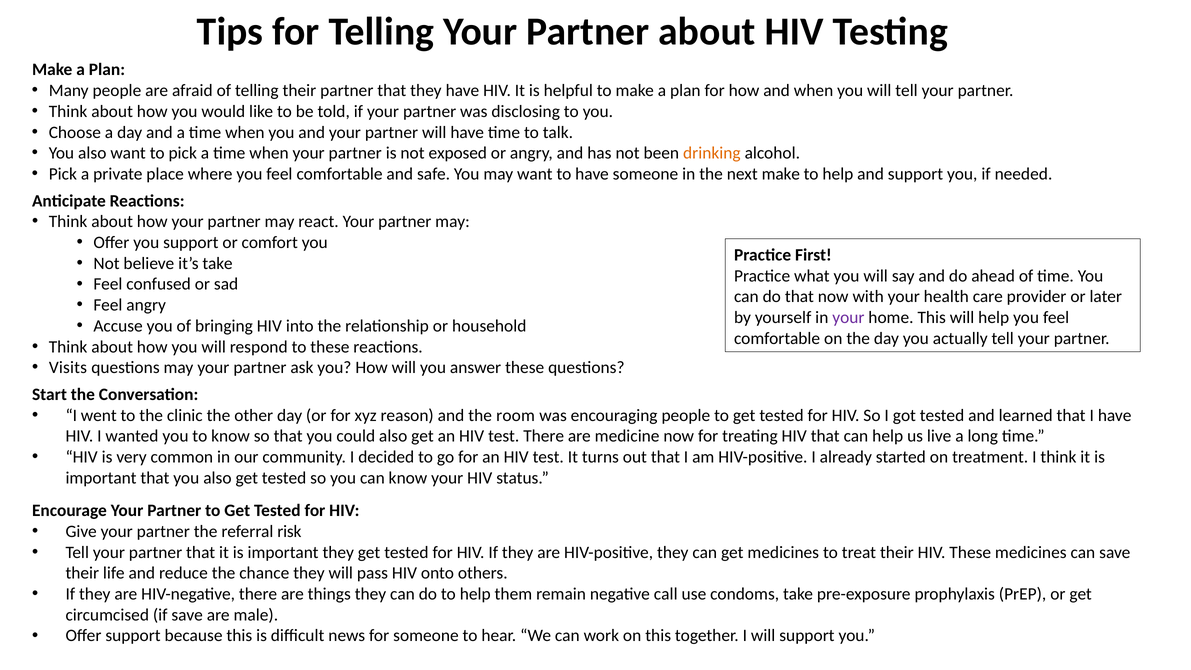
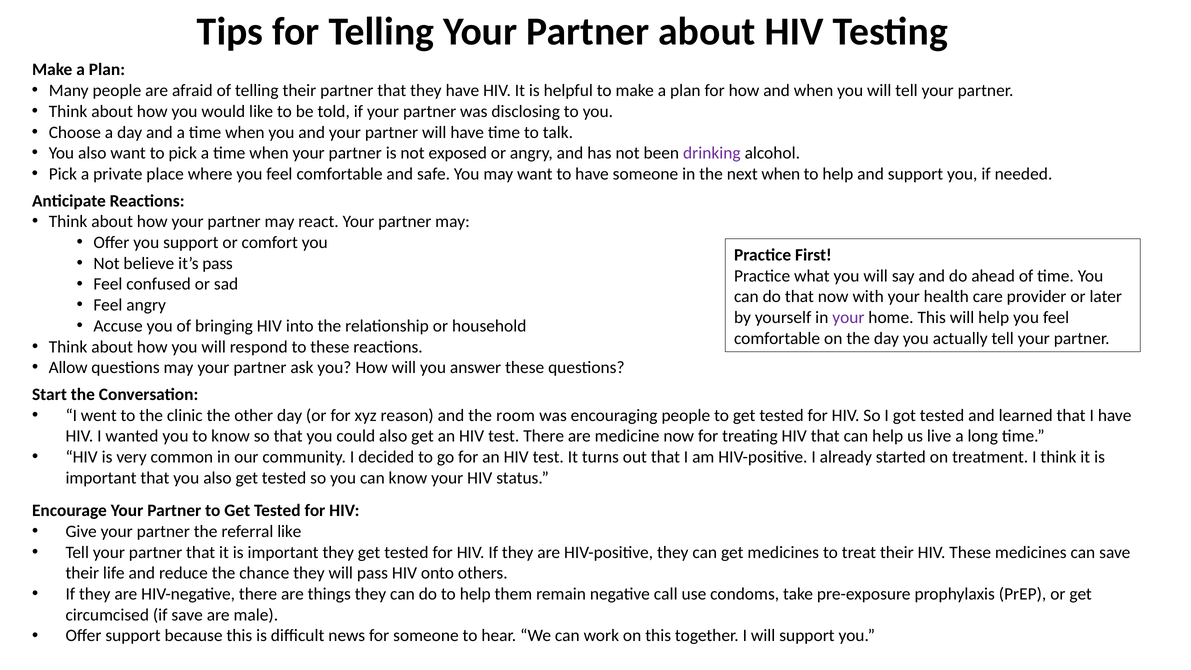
drinking colour: orange -> purple
next make: make -> when
it’s take: take -> pass
Visits: Visits -> Allow
referral risk: risk -> like
